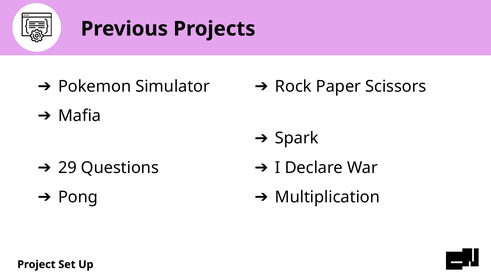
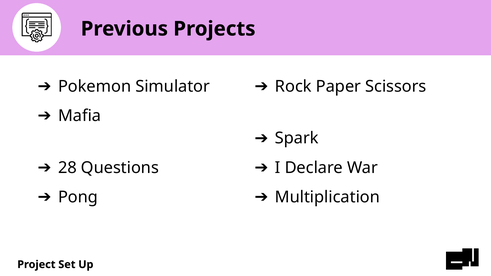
29: 29 -> 28
